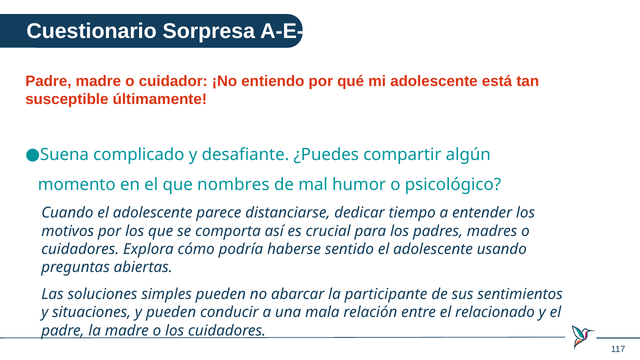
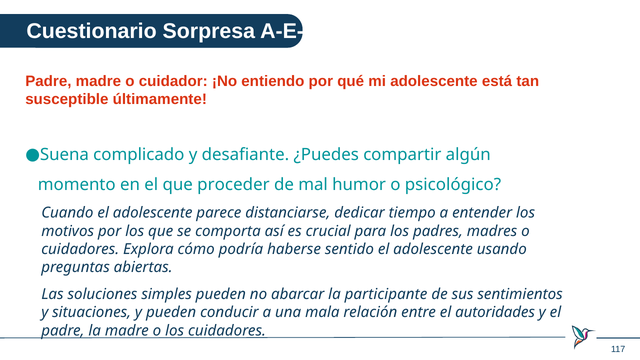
nombres: nombres -> proceder
relacionado: relacionado -> autoridades
